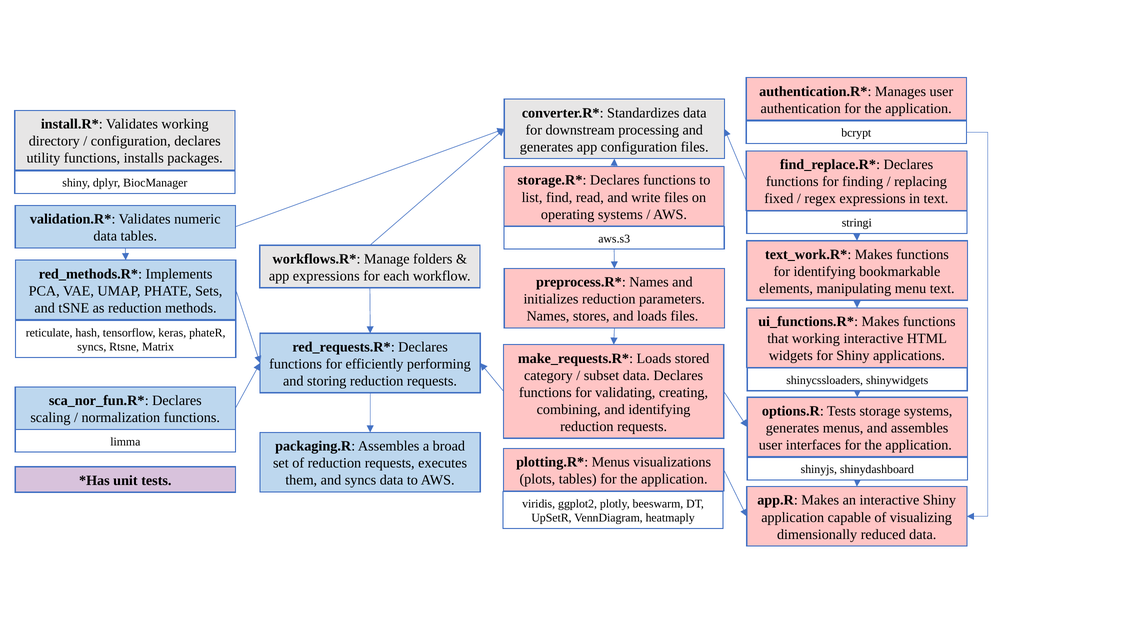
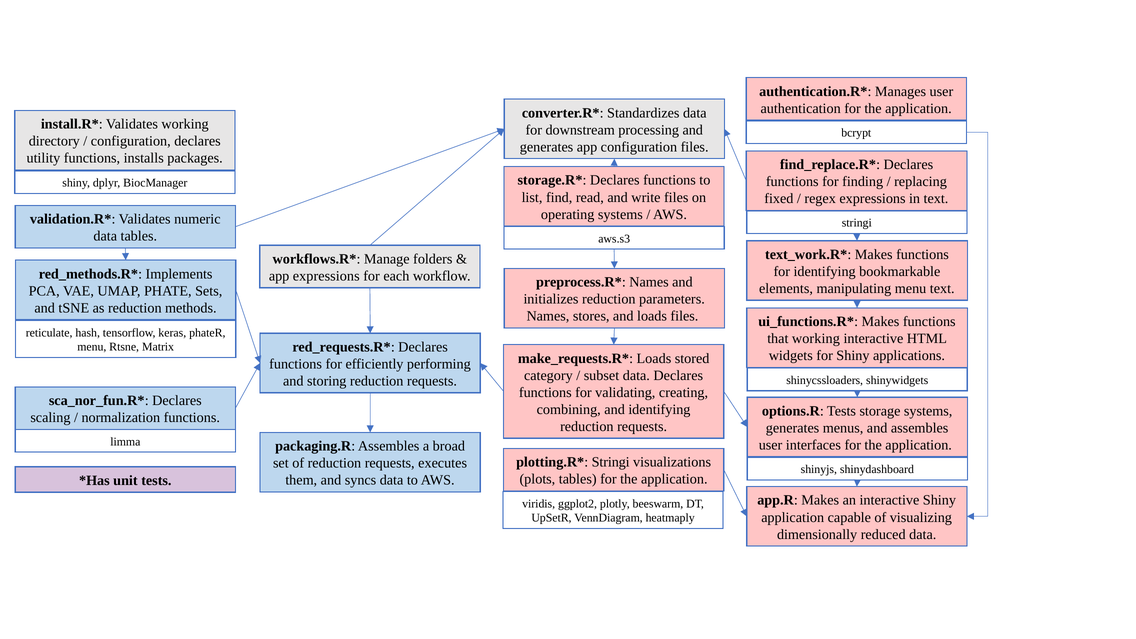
syncs at (92, 347): syncs -> menu
Menus at (611, 462): Menus -> Stringi
